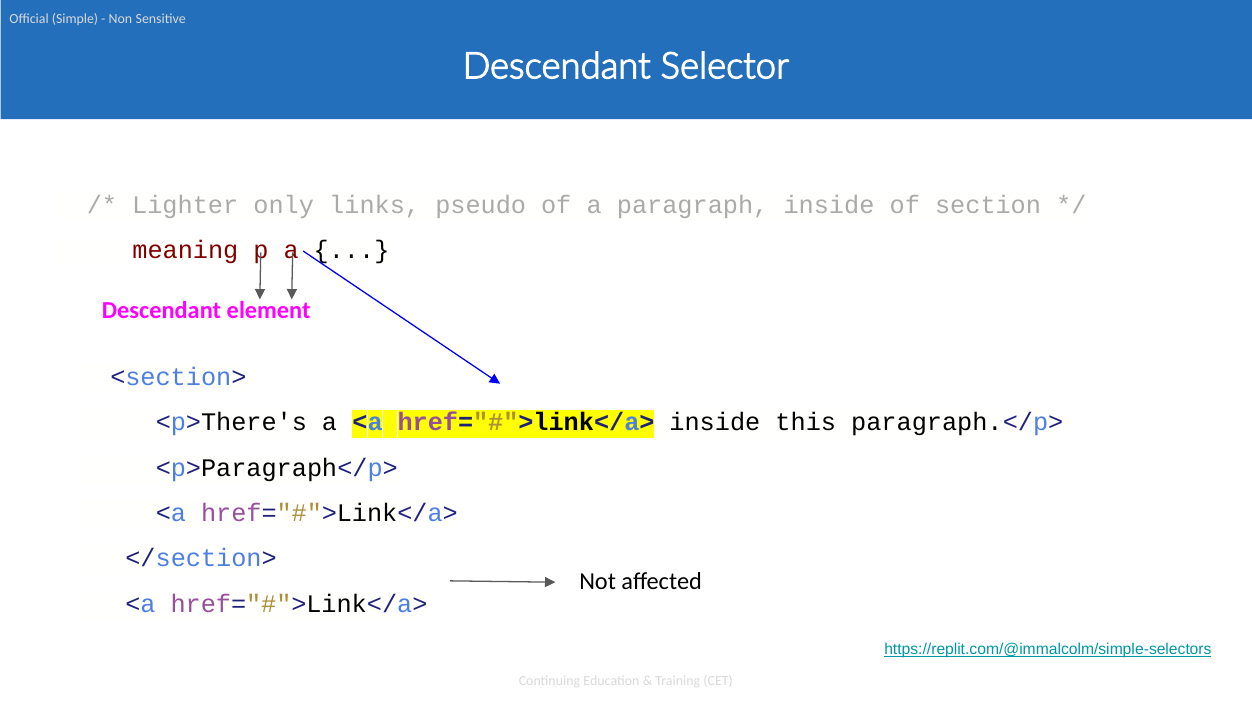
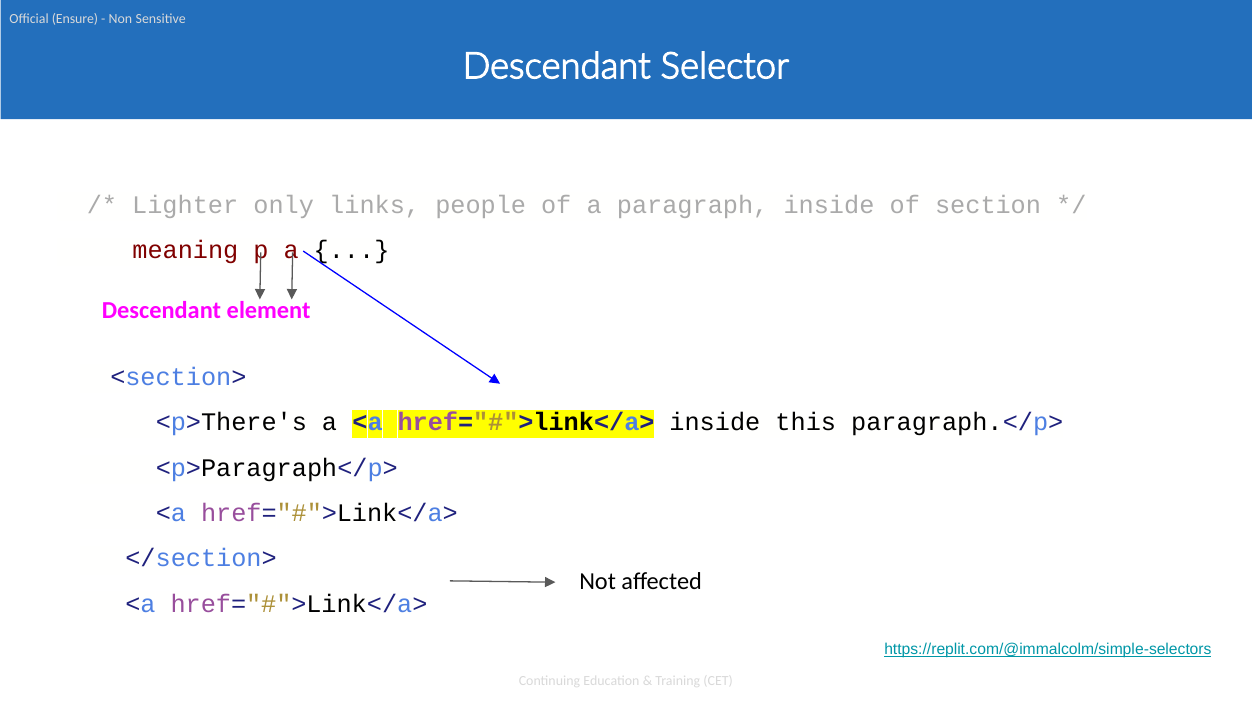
Simple: Simple -> Ensure
pseudo: pseudo -> people
